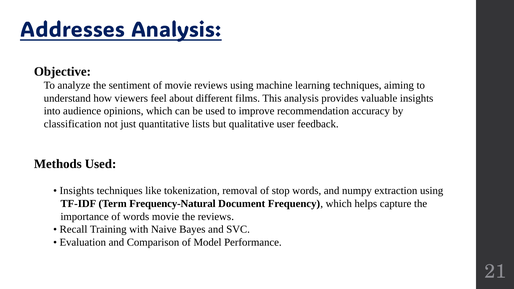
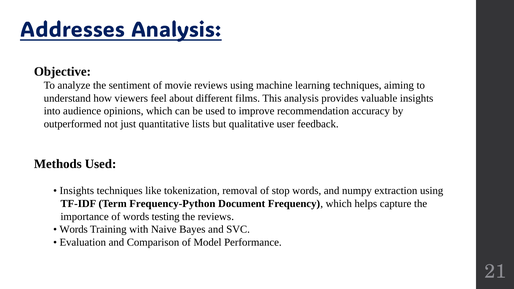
classification: classification -> outperformed
Frequency-Natural: Frequency-Natural -> Frequency-Python
words movie: movie -> testing
Recall at (74, 229): Recall -> Words
